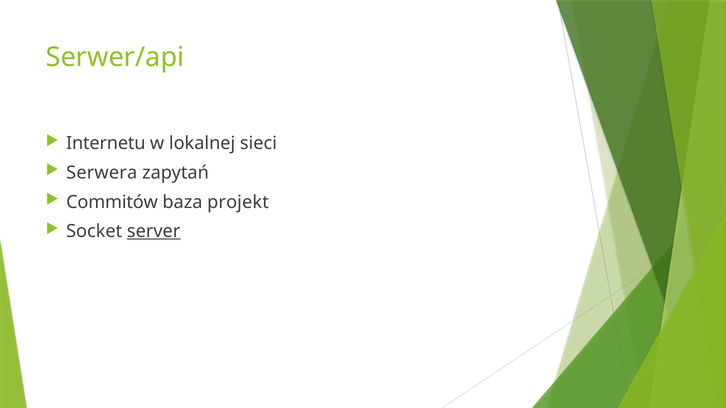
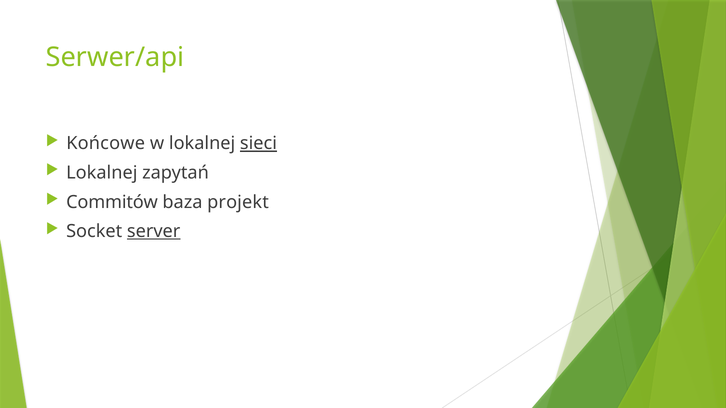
Internetu: Internetu -> Końcowe
sieci underline: none -> present
Serwera at (102, 173): Serwera -> Lokalnej
